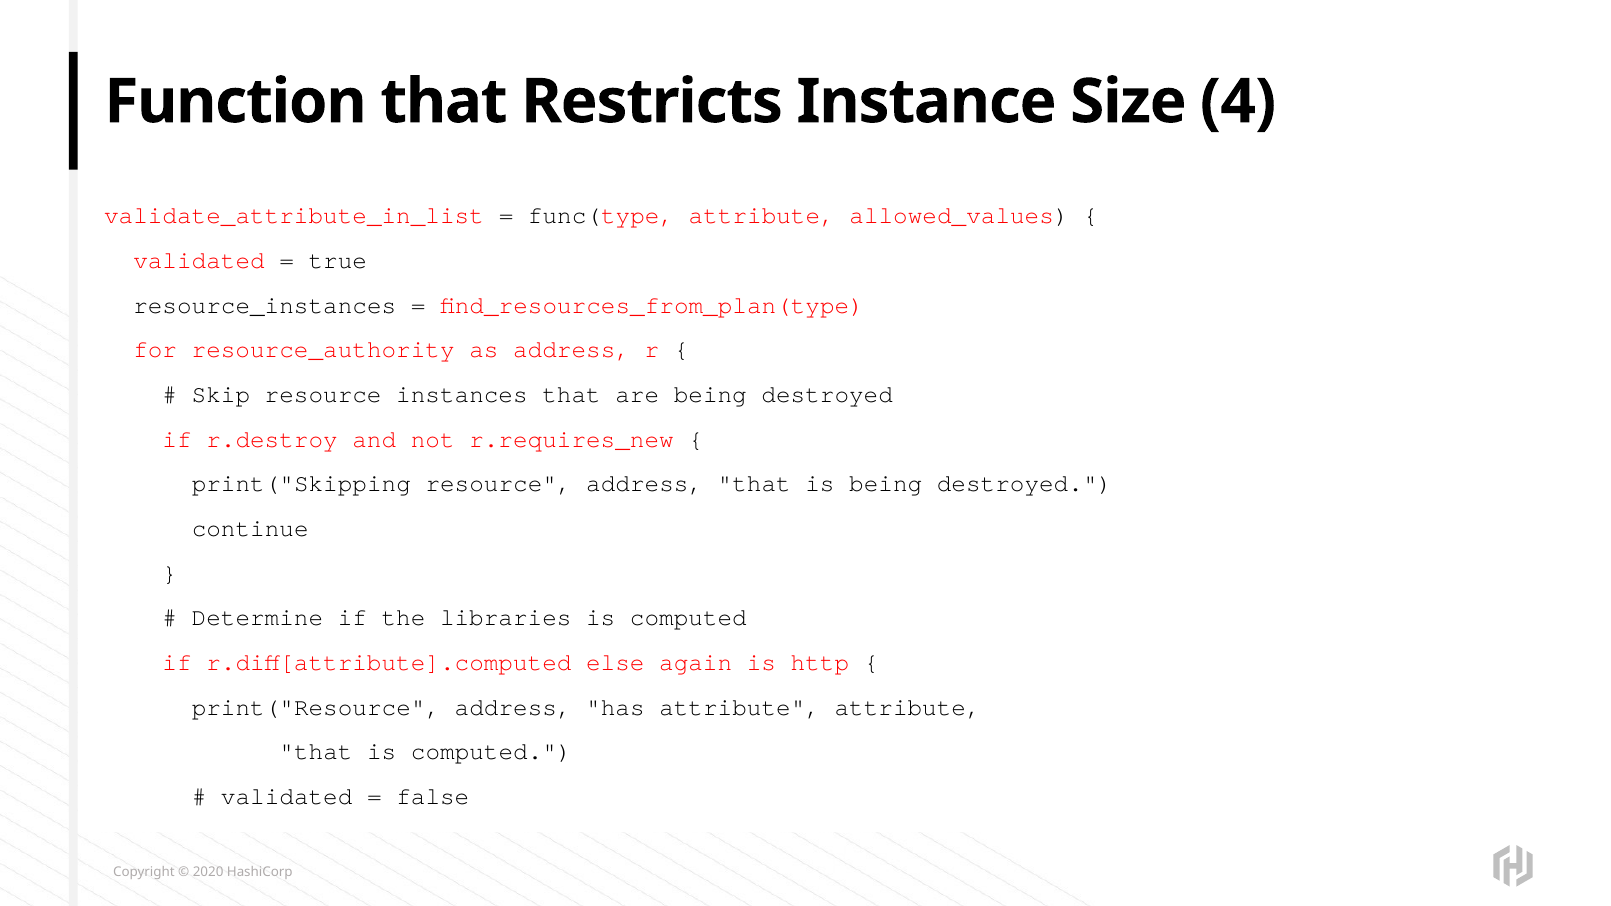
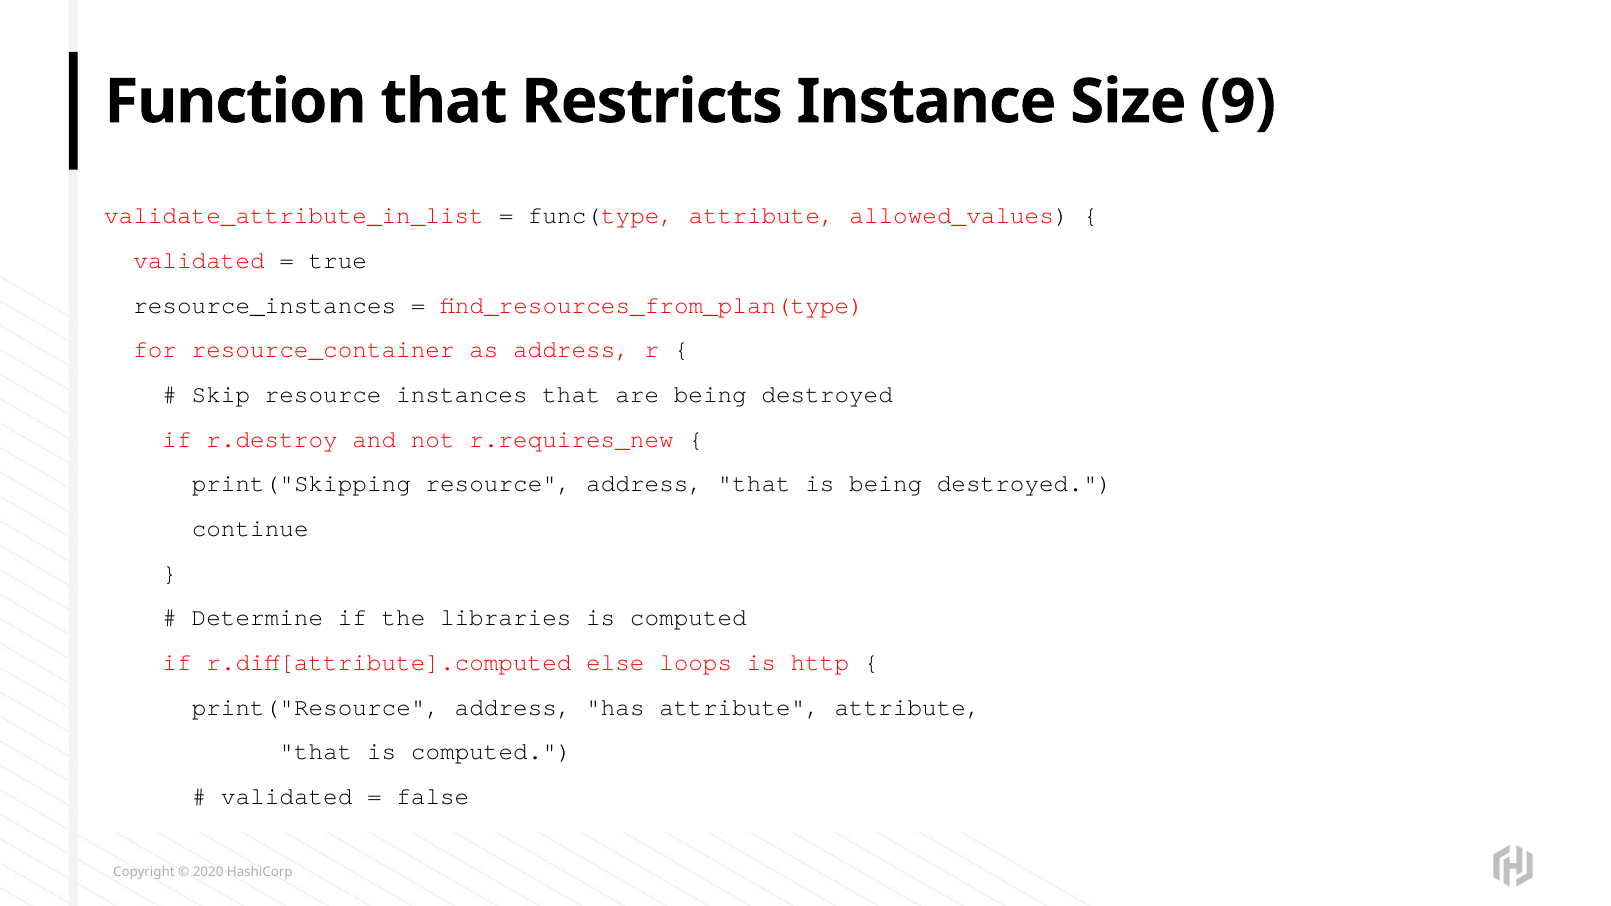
4: 4 -> 9
resource_authority: resource_authority -> resource_container
again: again -> loops
